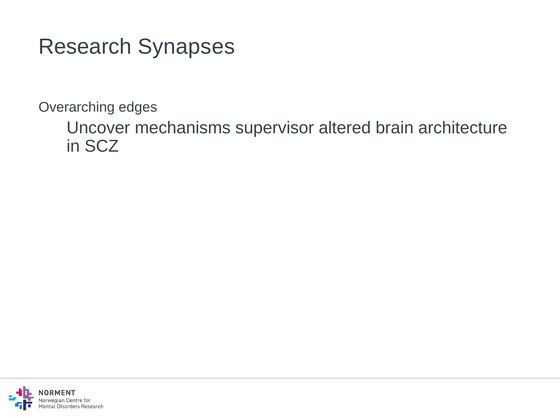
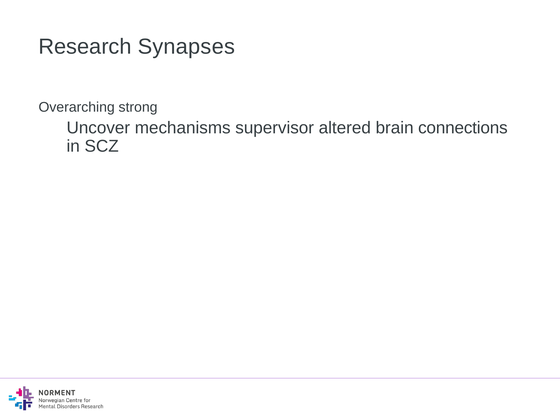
edges: edges -> strong
architecture: architecture -> connections
